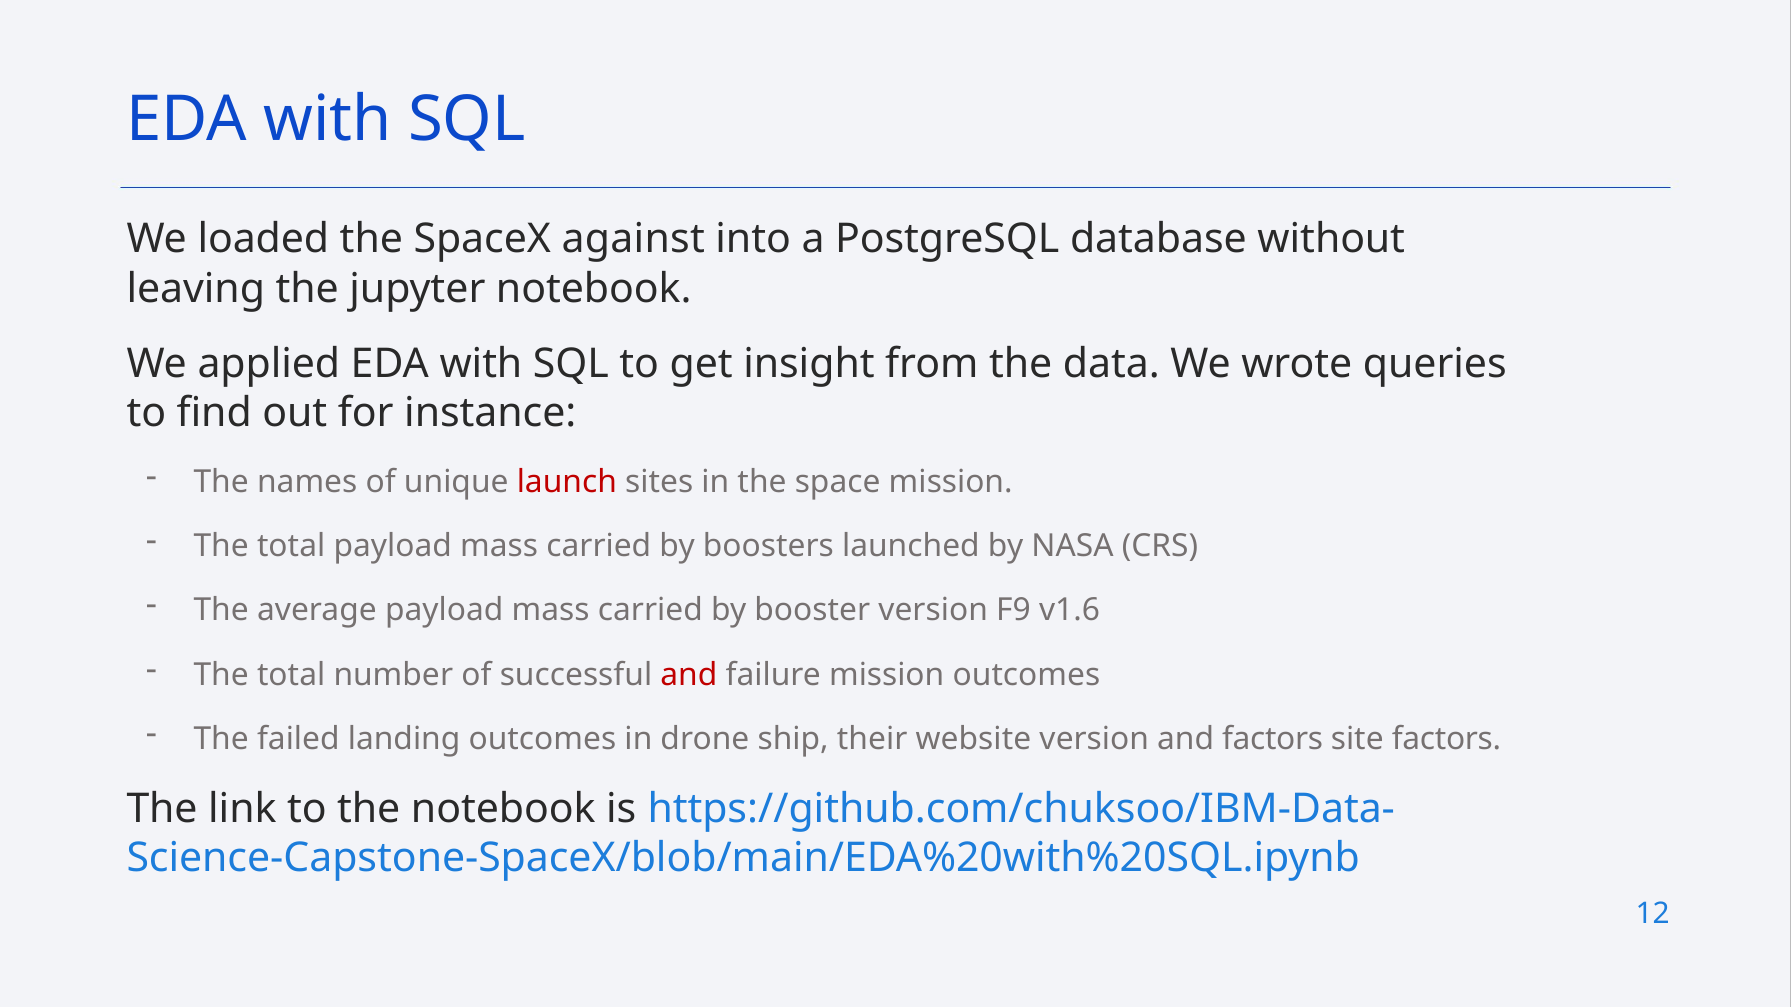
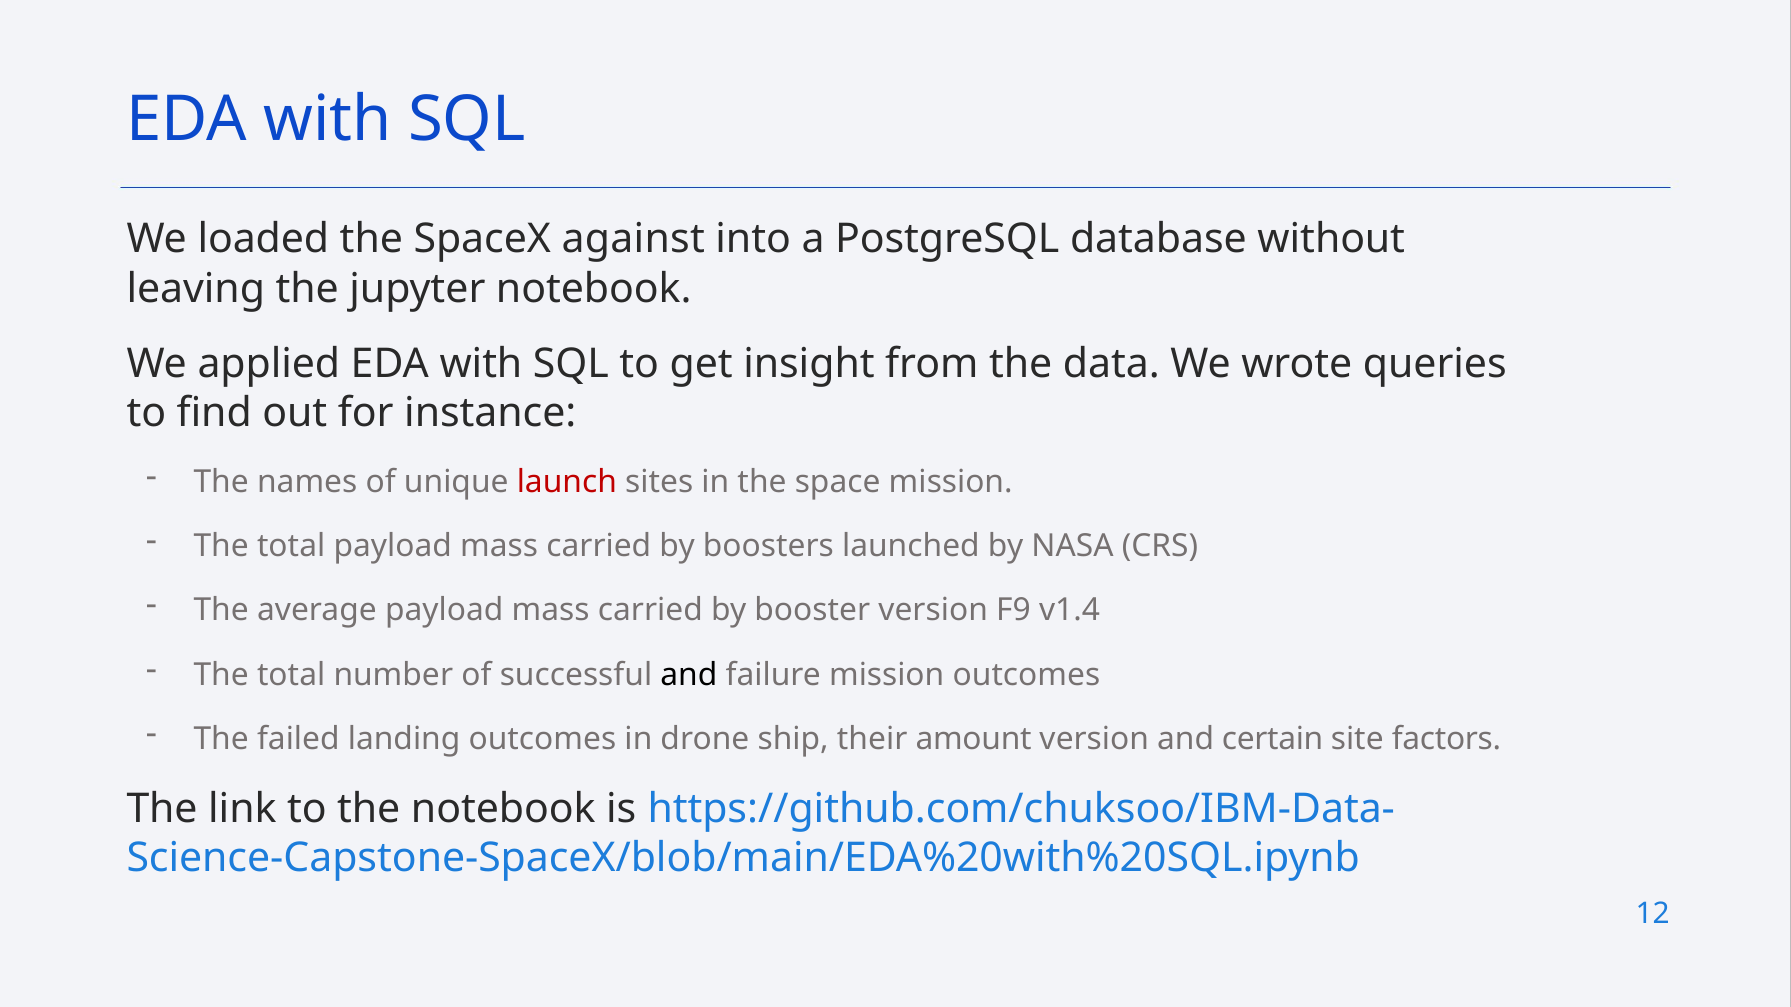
v1.6: v1.6 -> v1.4
and at (689, 675) colour: red -> black
website: website -> amount
and factors: factors -> certain
